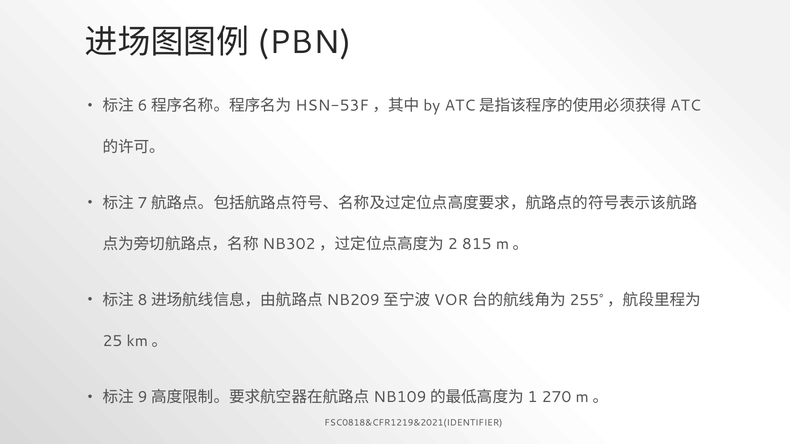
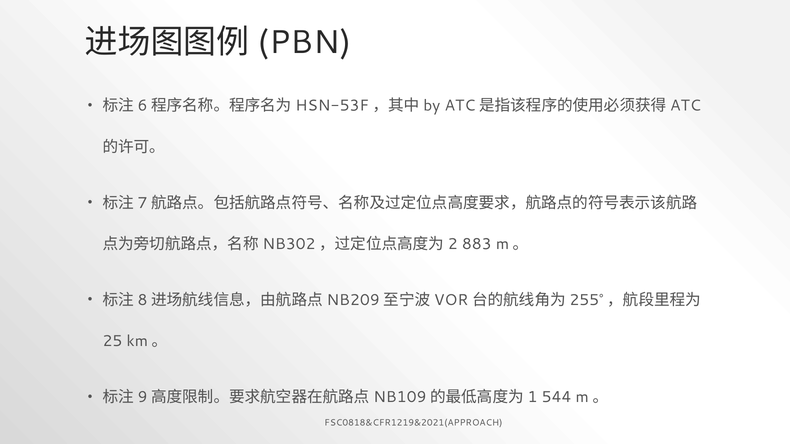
815: 815 -> 883
270: 270 -> 544
FSC0818&CFR1219&2021(IDENTIFIER: FSC0818&CFR1219&2021(IDENTIFIER -> FSC0818&CFR1219&2021(APPROACH
